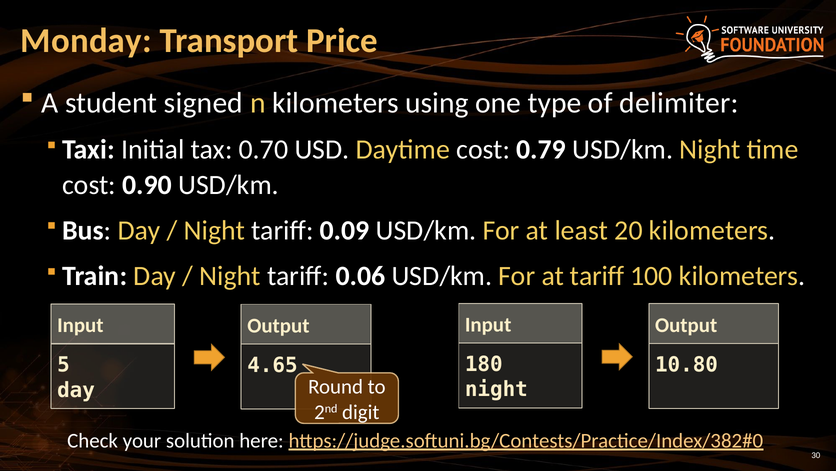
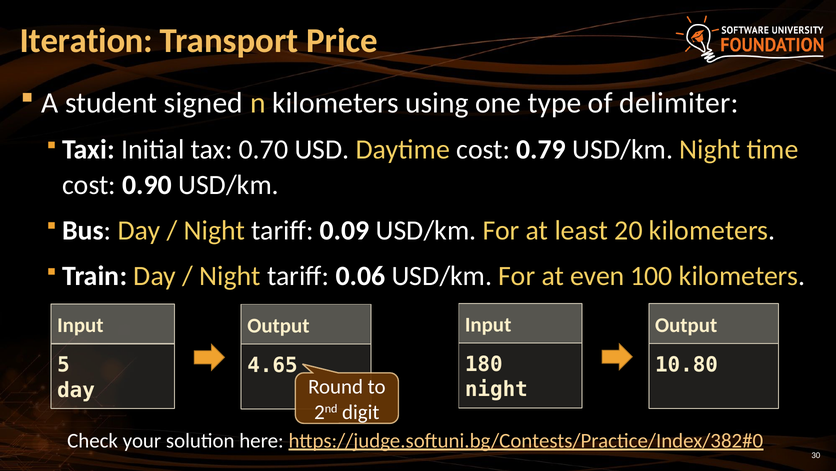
Monday: Monday -> Iteration
at tariff: tariff -> even
